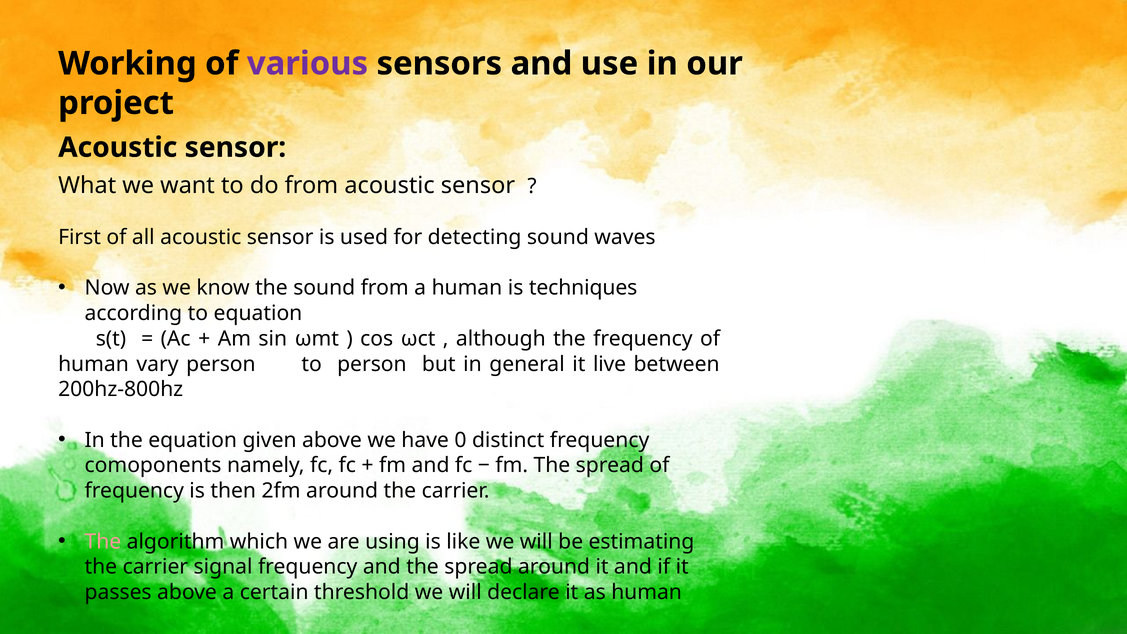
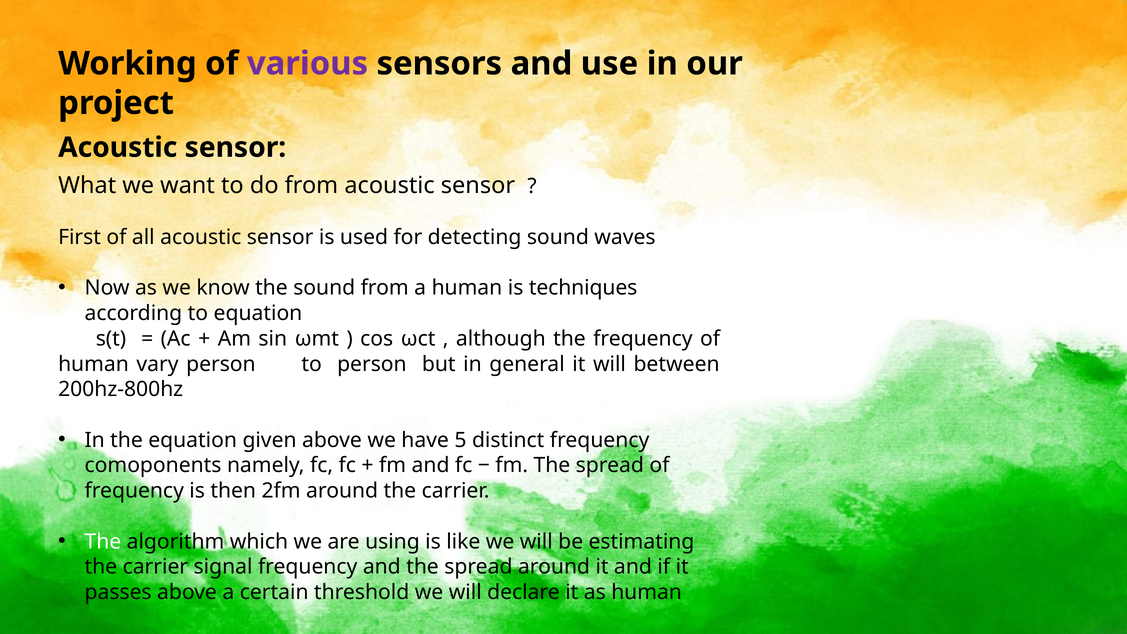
it live: live -> will
0: 0 -> 5
The at (103, 542) colour: pink -> white
